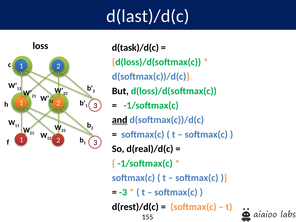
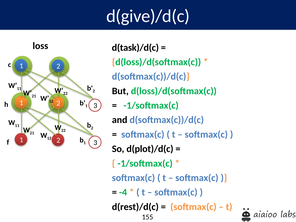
d(last)/d(c: d(last)/d(c -> d(give)/d(c
and underline: present -> none
d(real)/d(c: d(real)/d(c -> d(plot)/d(c
-3: -3 -> -4
